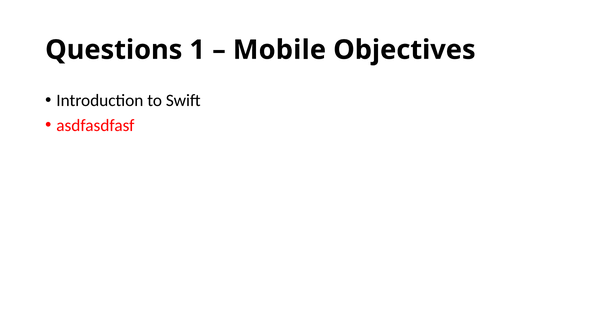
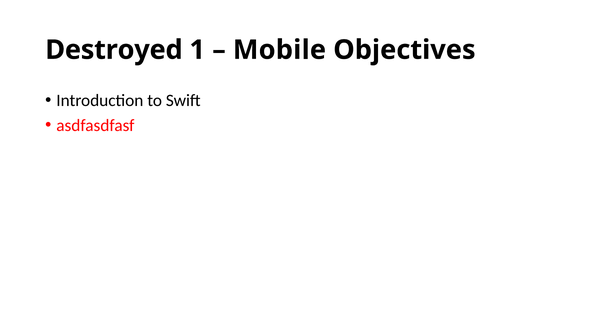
Questions: Questions -> Destroyed
